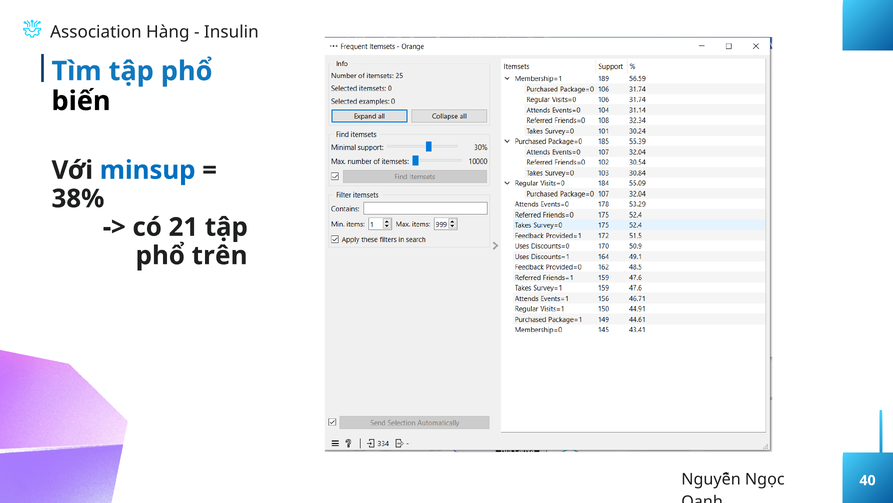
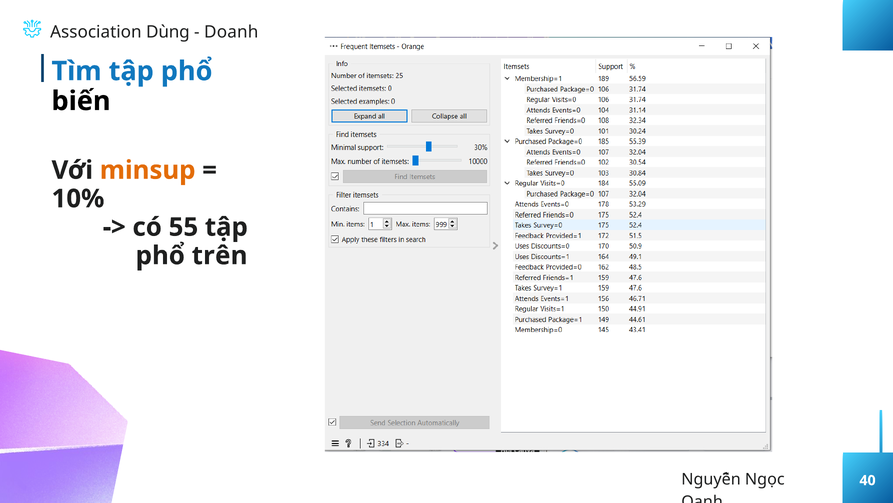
Hàng: Hàng -> Dùng
Insulin: Insulin -> Doanh
minsup colour: blue -> orange
38%: 38% -> 10%
21: 21 -> 55
